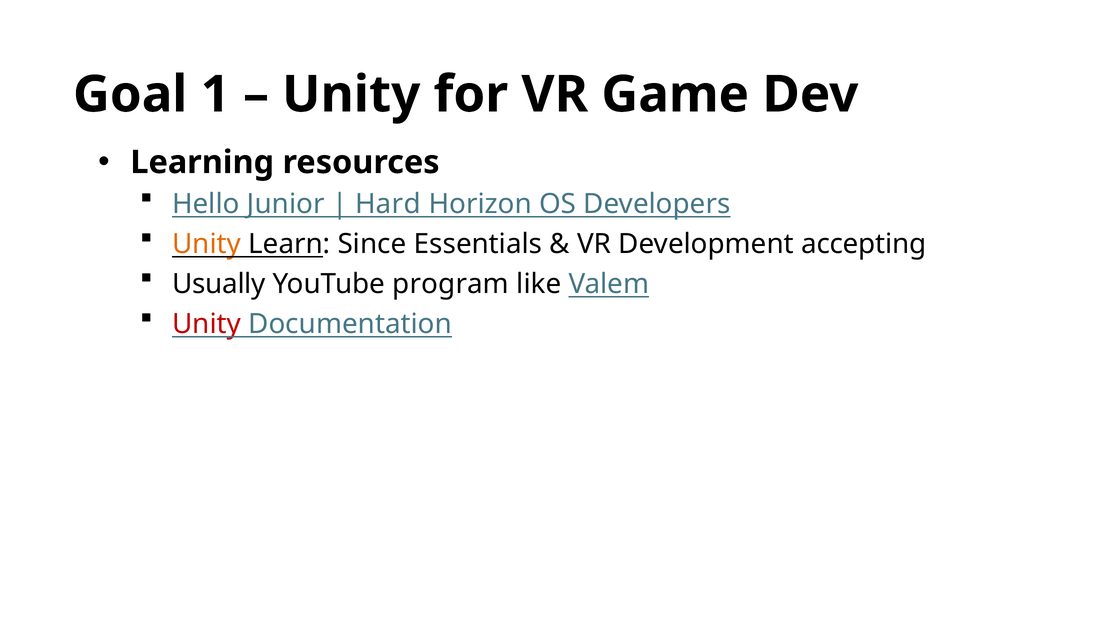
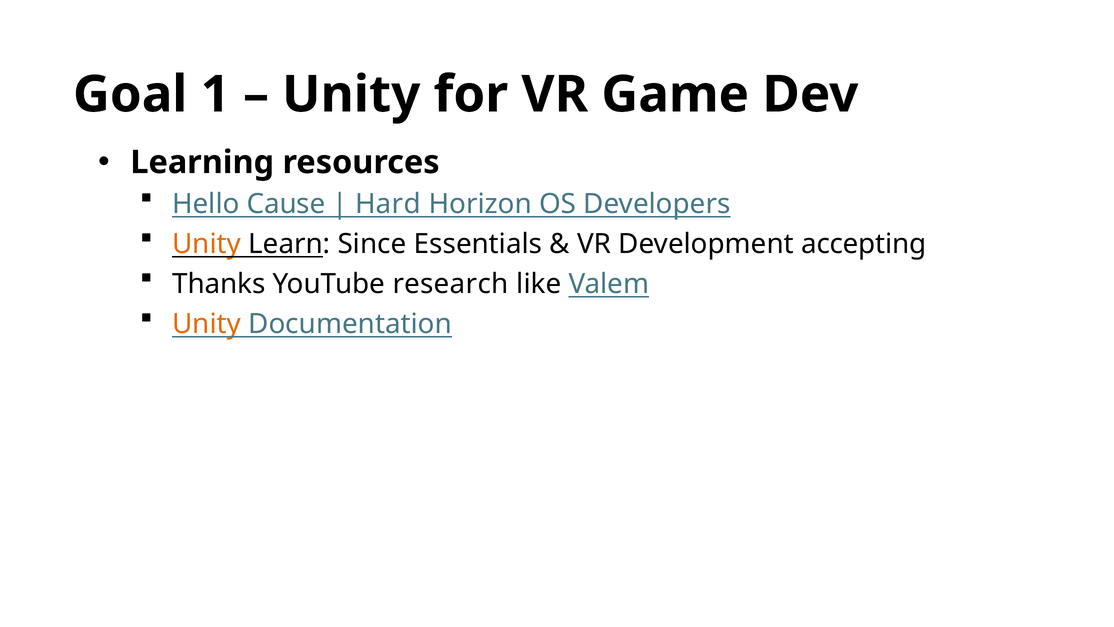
Junior: Junior -> Cause
Usually: Usually -> Thanks
program: program -> research
Unity at (207, 324) colour: red -> orange
